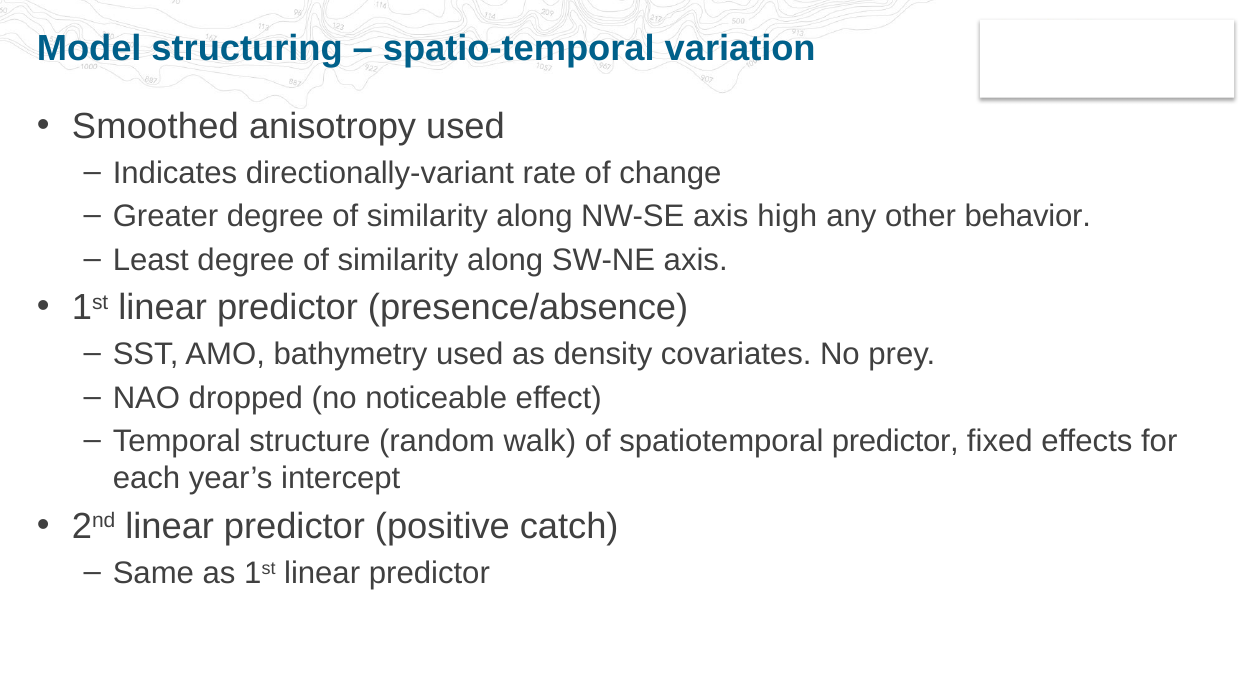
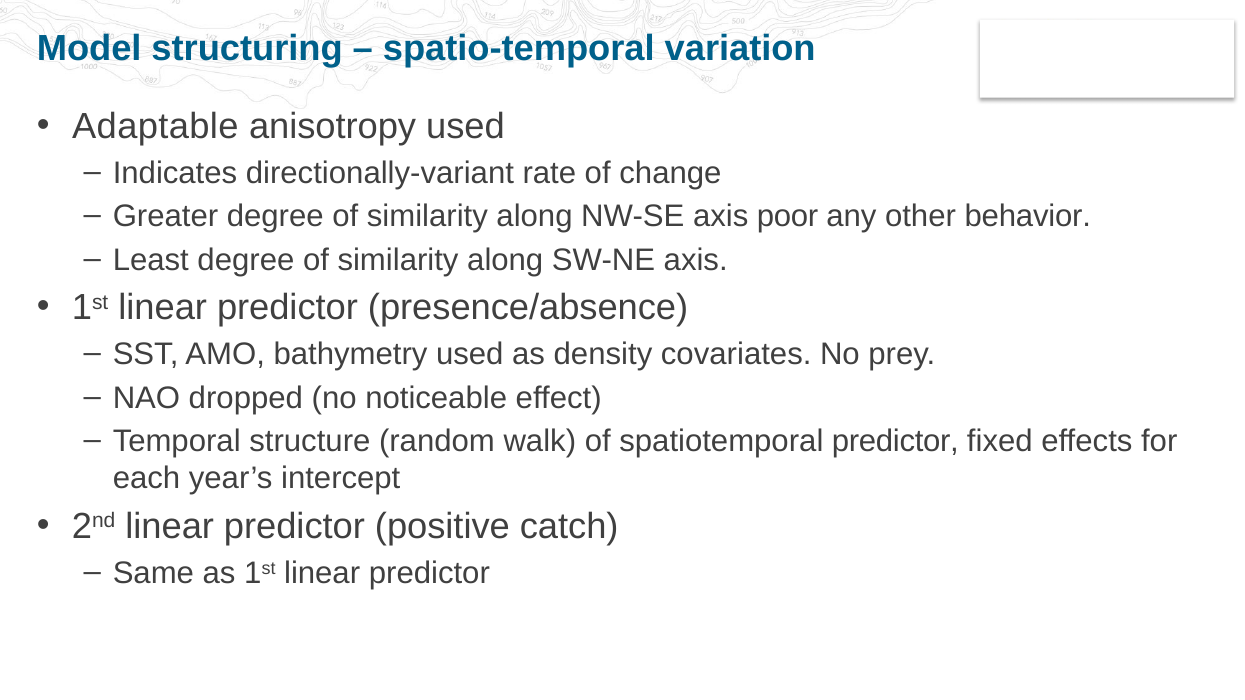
Smoothed: Smoothed -> Adaptable
high: high -> poor
